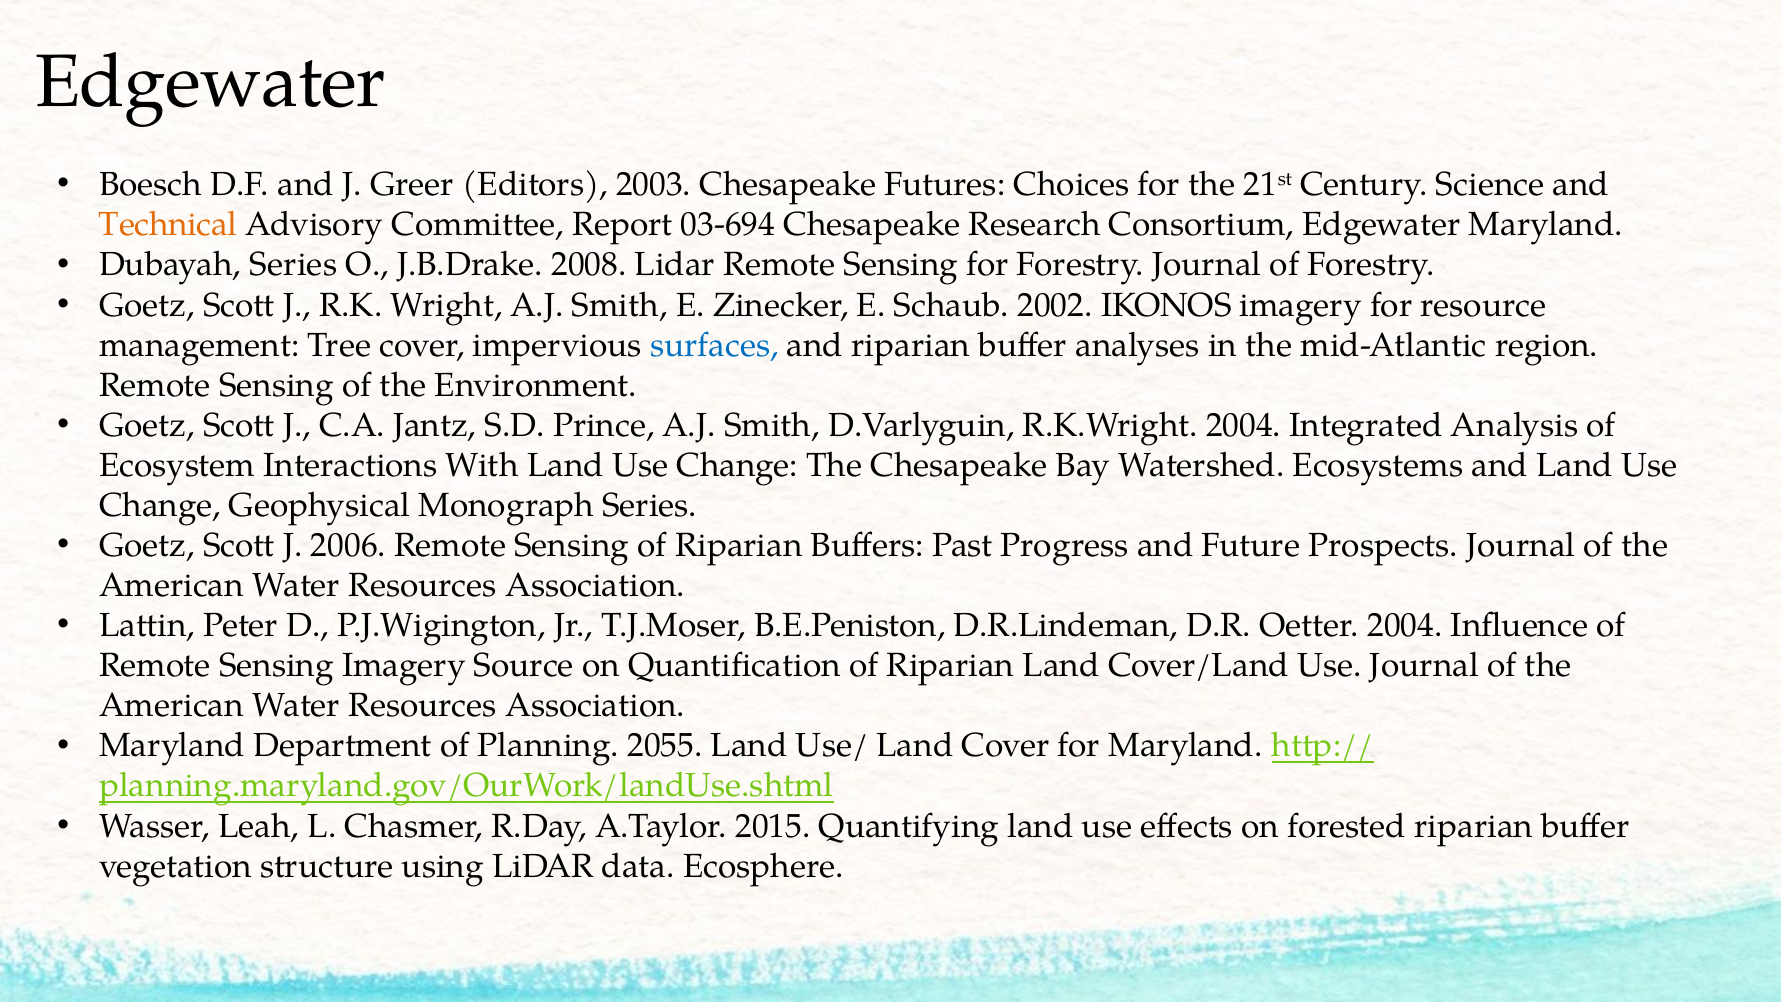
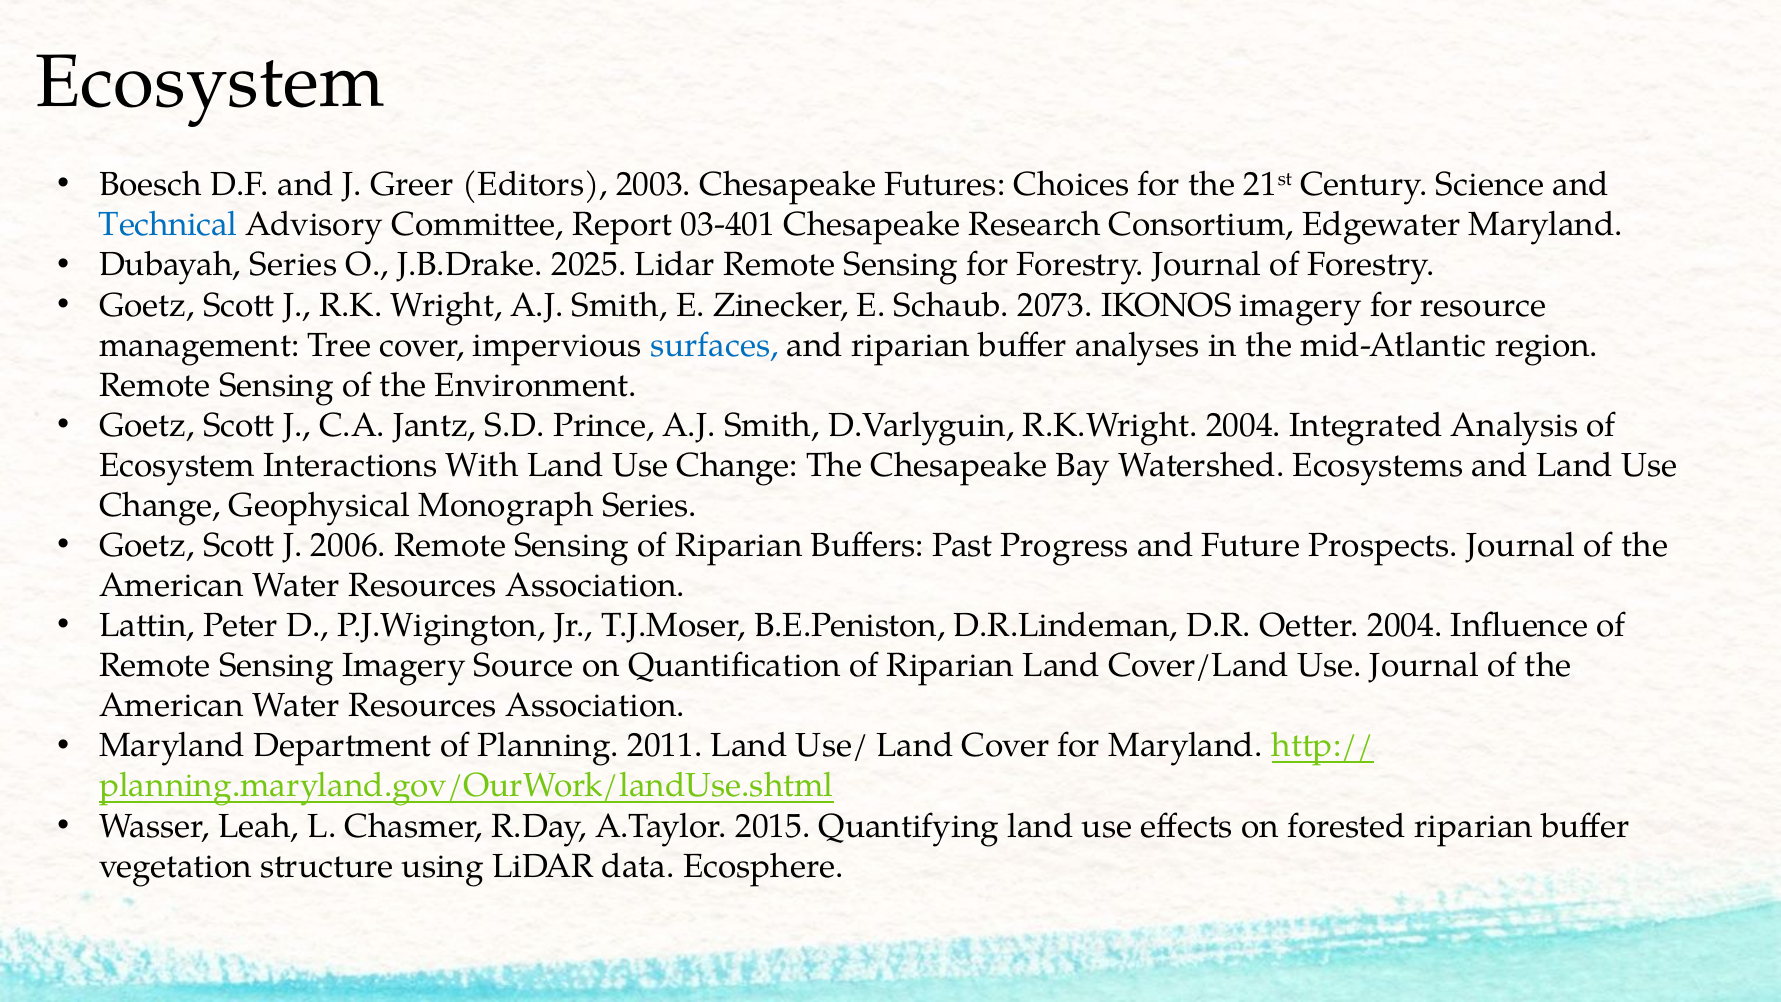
Edgewater at (211, 82): Edgewater -> Ecosystem
Technical colour: orange -> blue
03-694: 03-694 -> 03-401
2008: 2008 -> 2025
2002: 2002 -> 2073
2055: 2055 -> 2011
